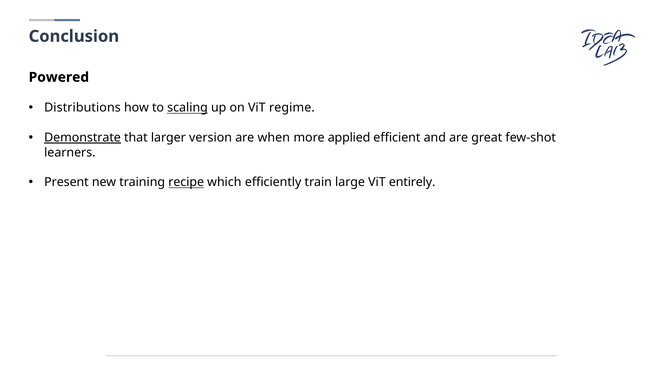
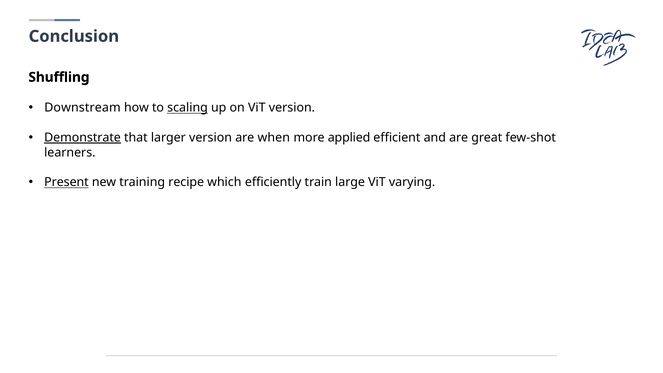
Powered: Powered -> Shuffling
Distributions: Distributions -> Downstream
ViT regime: regime -> version
Present underline: none -> present
recipe underline: present -> none
entirely: entirely -> varying
